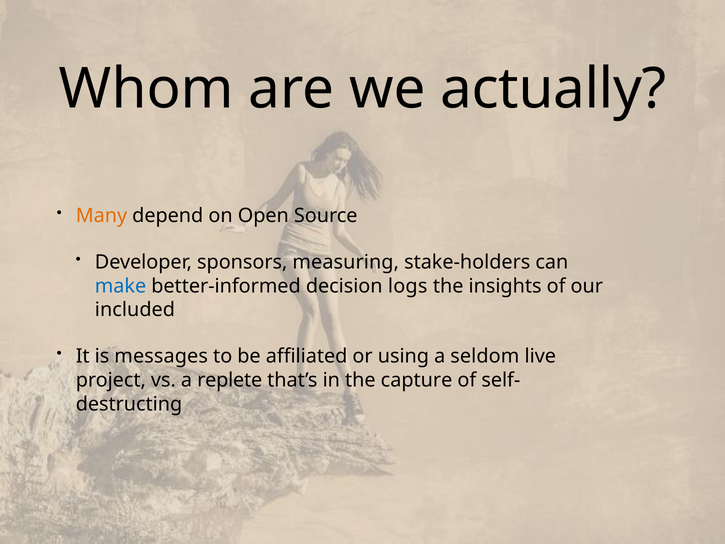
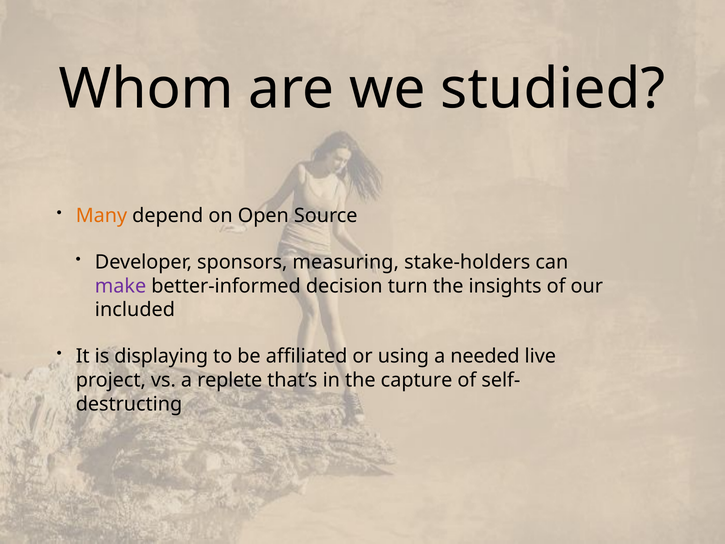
actually: actually -> studied
make colour: blue -> purple
logs: logs -> turn
messages: messages -> displaying
seldom: seldom -> needed
